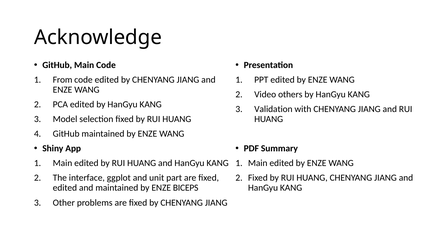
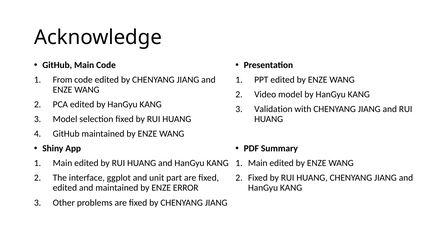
Video others: others -> model
BICEPS: BICEPS -> ERROR
